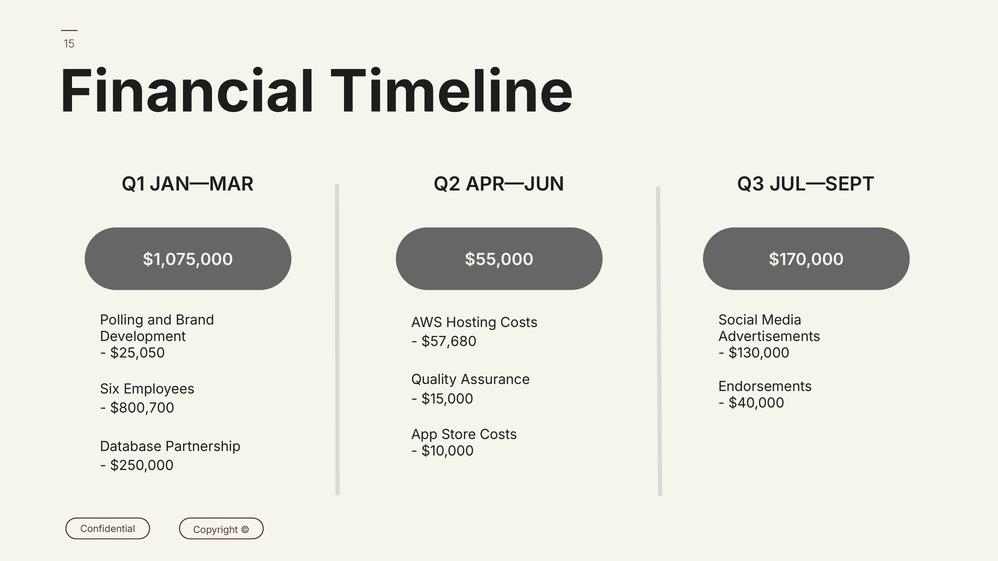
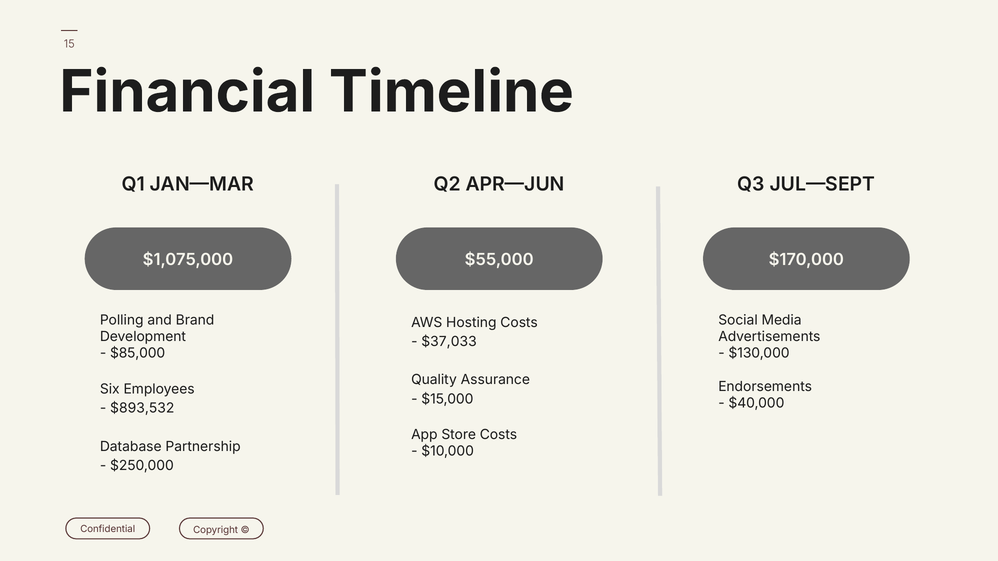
$57,680: $57,680 -> $37,033
$25,050: $25,050 -> $85,000
$800,700: $800,700 -> $893,532
